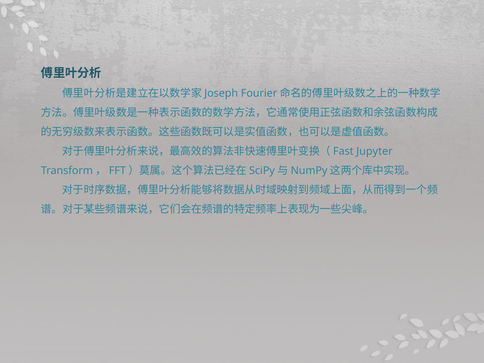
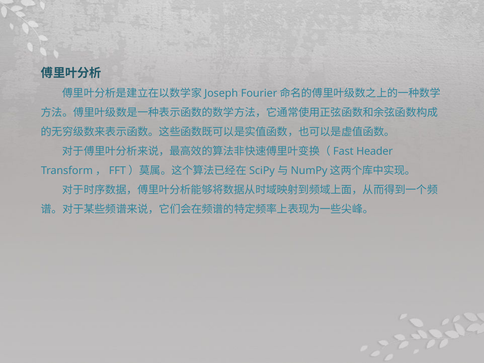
Jupyter: Jupyter -> Header
